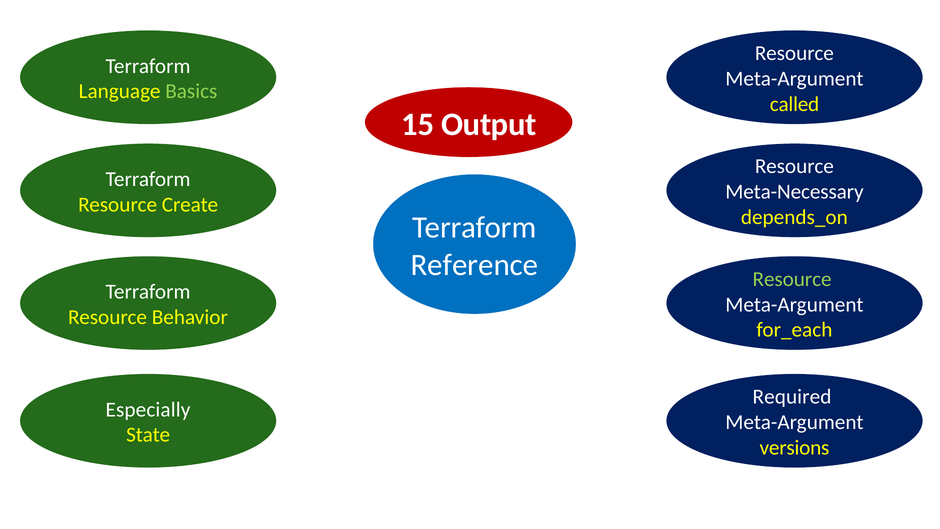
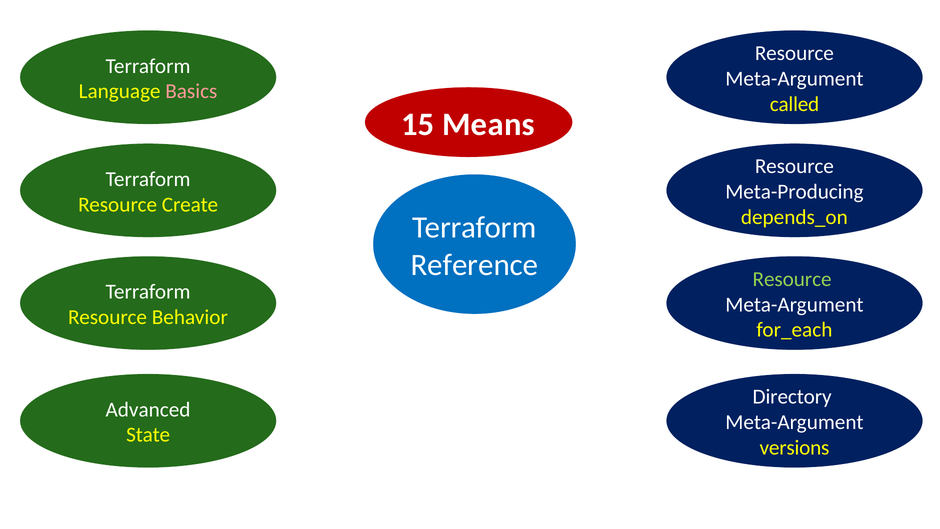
Basics colour: light green -> pink
Output: Output -> Means
Meta-Necessary: Meta-Necessary -> Meta-Producing
Required: Required -> Directory
Especially: Especially -> Advanced
